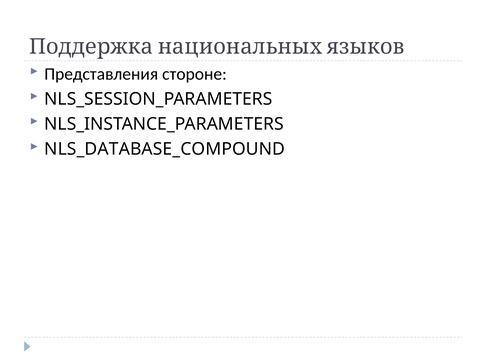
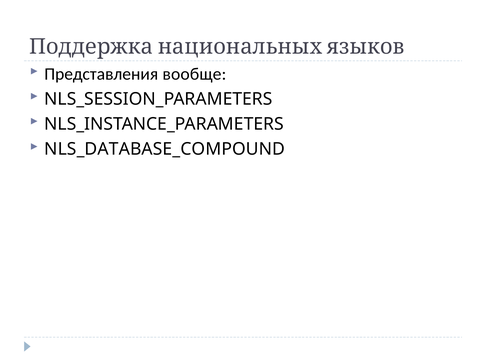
стороне: стороне -> вообще
